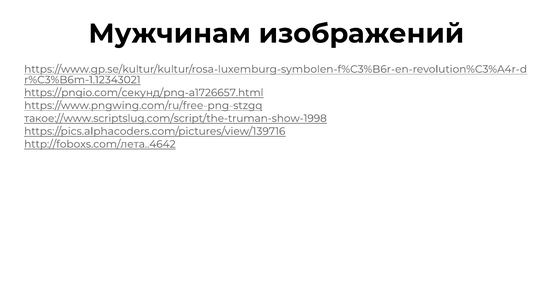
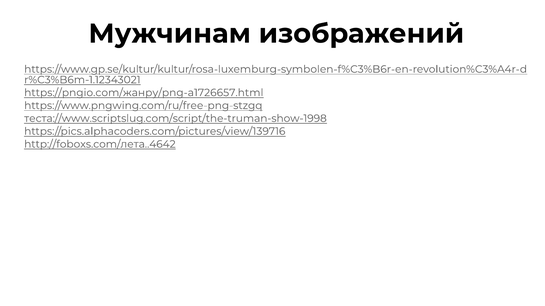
https://pngio.com/секунд/png-a1726657.html: https://pngio.com/секунд/png-a1726657.html -> https://pngio.com/жанру/png-a1726657.html
такое://www.scriptslug.com/script/the-truman-show-1998: такое://www.scriptslug.com/script/the-truman-show-1998 -> теста://www.scriptslug.com/script/the-truman-show-1998
